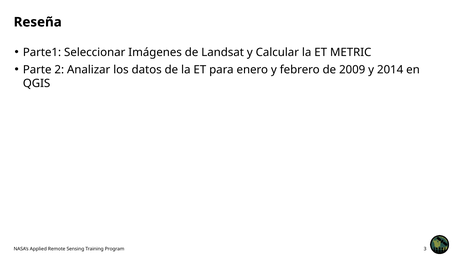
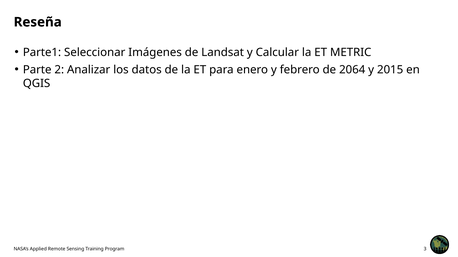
2009: 2009 -> 2064
2014: 2014 -> 2015
